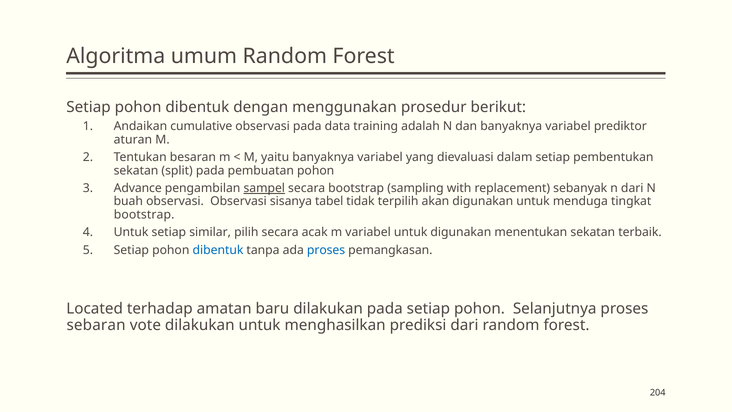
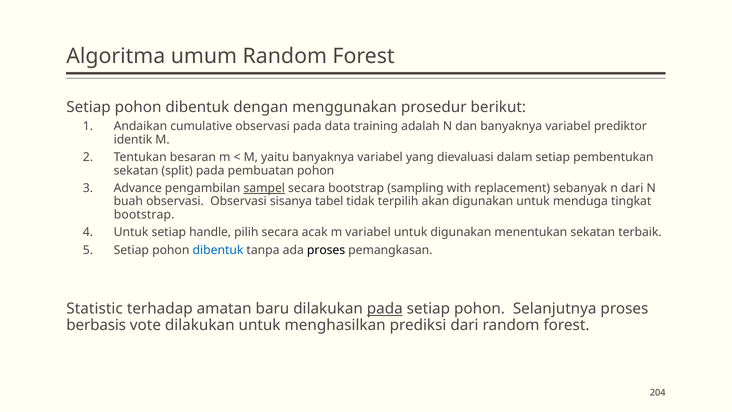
aturan: aturan -> identik
similar: similar -> handle
proses at (326, 250) colour: blue -> black
Located: Located -> Statistic
pada at (385, 309) underline: none -> present
sebaran: sebaran -> berbasis
